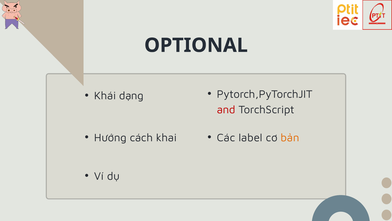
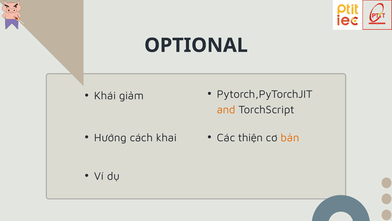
dạng: dạng -> giảm
and colour: red -> orange
label: label -> thiện
